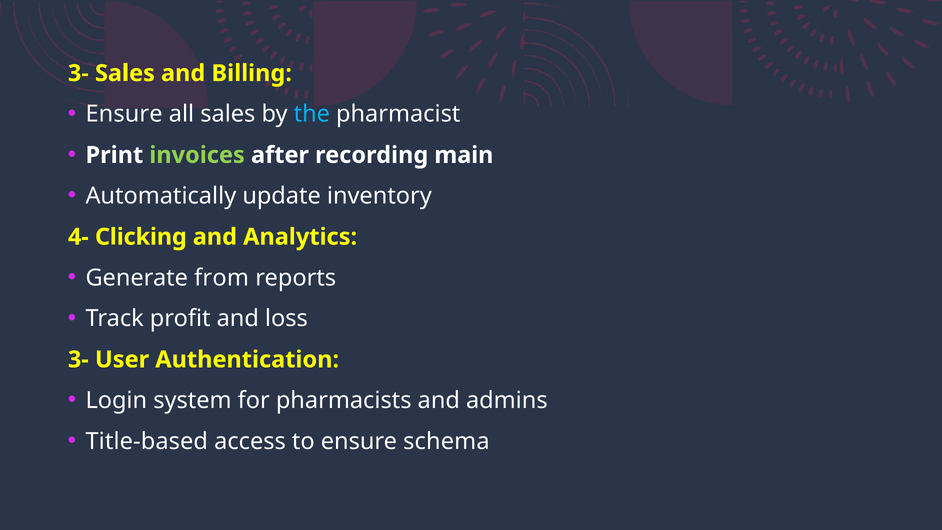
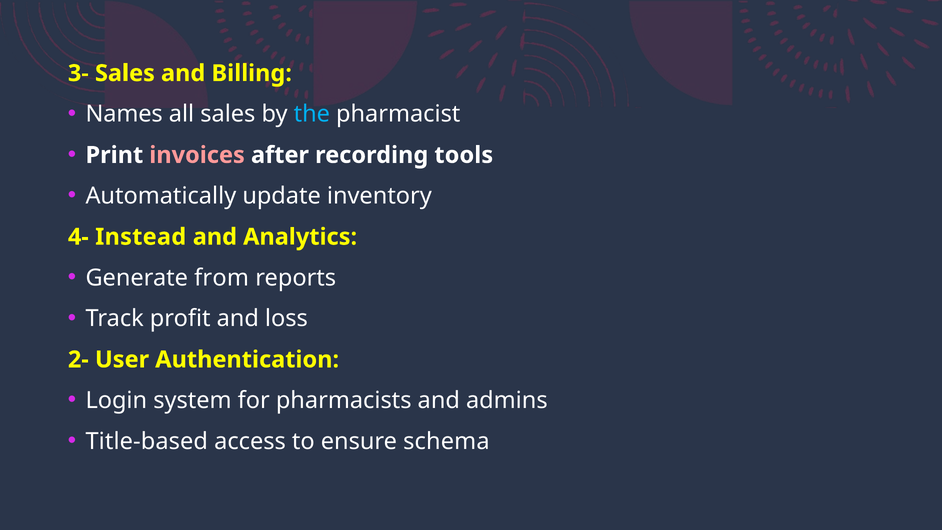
Ensure at (124, 114): Ensure -> Names
invoices colour: light green -> pink
main: main -> tools
Clicking: Clicking -> Instead
3- at (78, 360): 3- -> 2-
